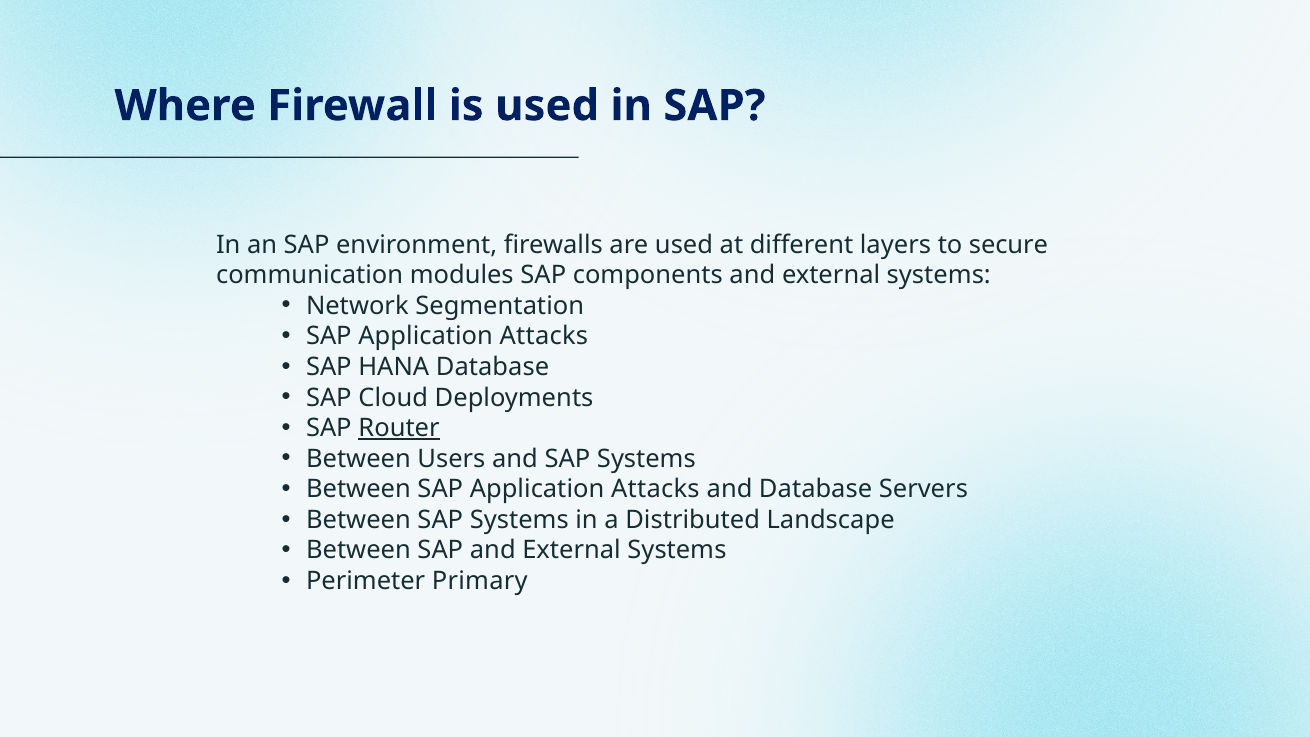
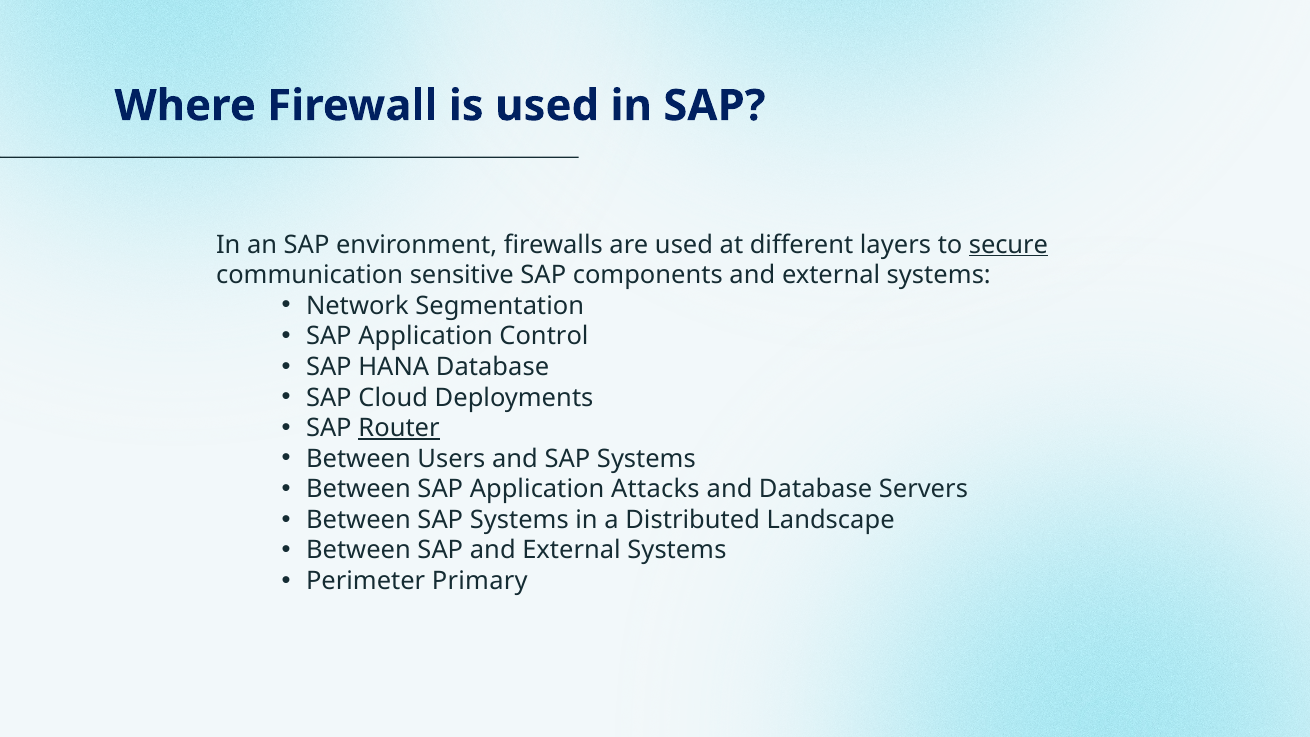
secure underline: none -> present
modules: modules -> sensitive
Attacks at (544, 336): Attacks -> Control
